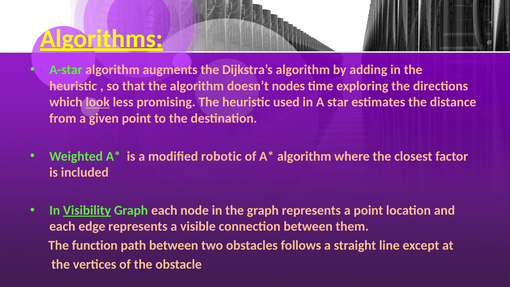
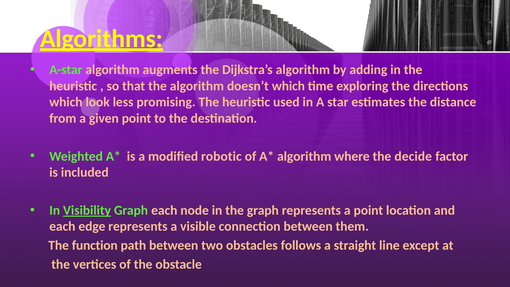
doesn’t nodes: nodes -> which
look underline: present -> none
closest: closest -> decide
